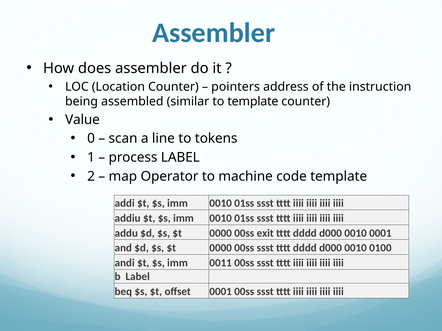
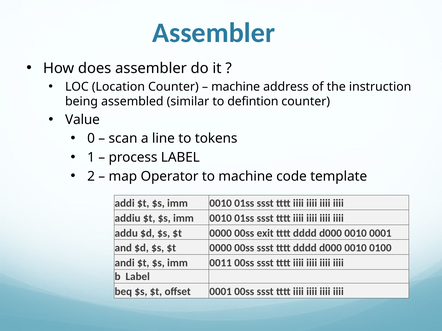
pointers at (236, 87): pointers -> machine
to template: template -> defintion
